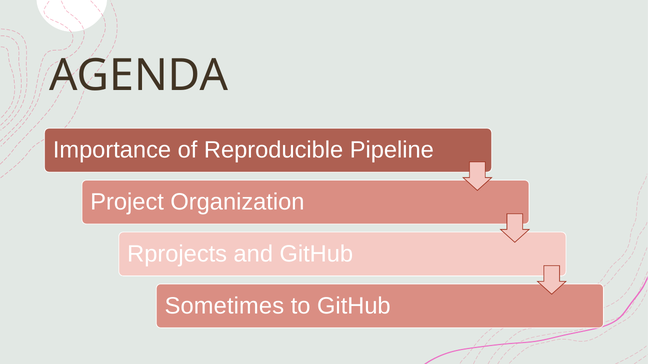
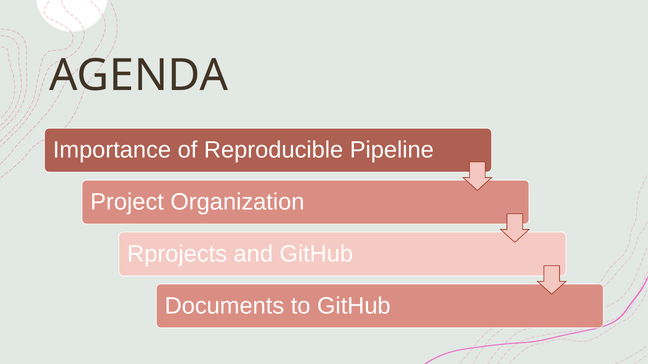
Sometimes: Sometimes -> Documents
